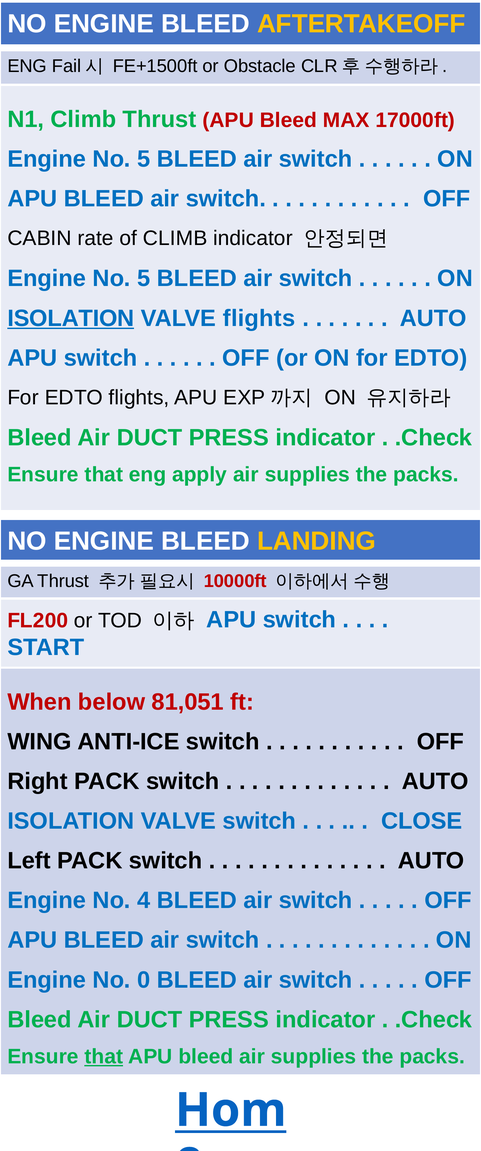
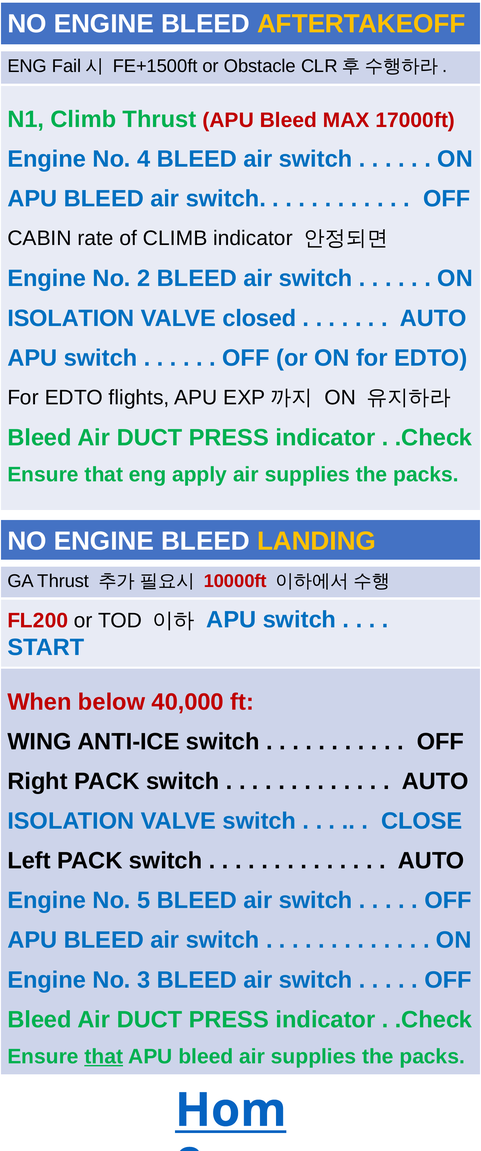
5 at (144, 159): 5 -> 4
5 at (144, 278): 5 -> 2
ISOLATION at (71, 318) underline: present -> none
VALVE flights: flights -> closed
81,051: 81,051 -> 40,000
4: 4 -> 5
0: 0 -> 3
